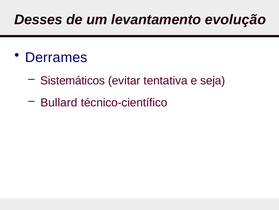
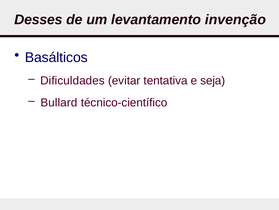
evolução: evolução -> invenção
Derrames: Derrames -> Basálticos
Sistemáticos: Sistemáticos -> Dificuldades
